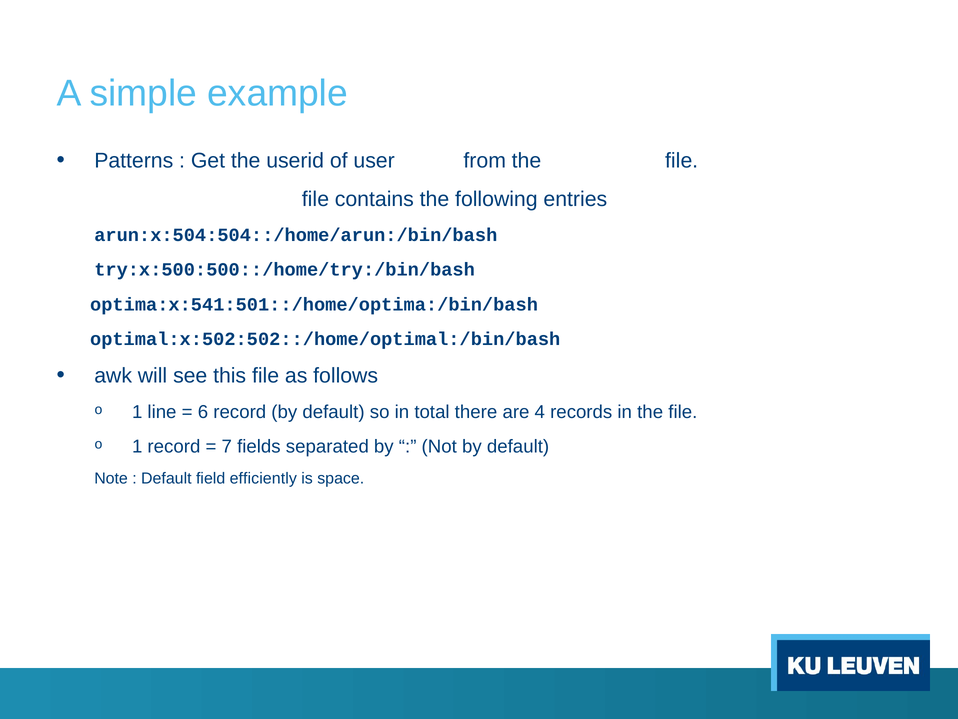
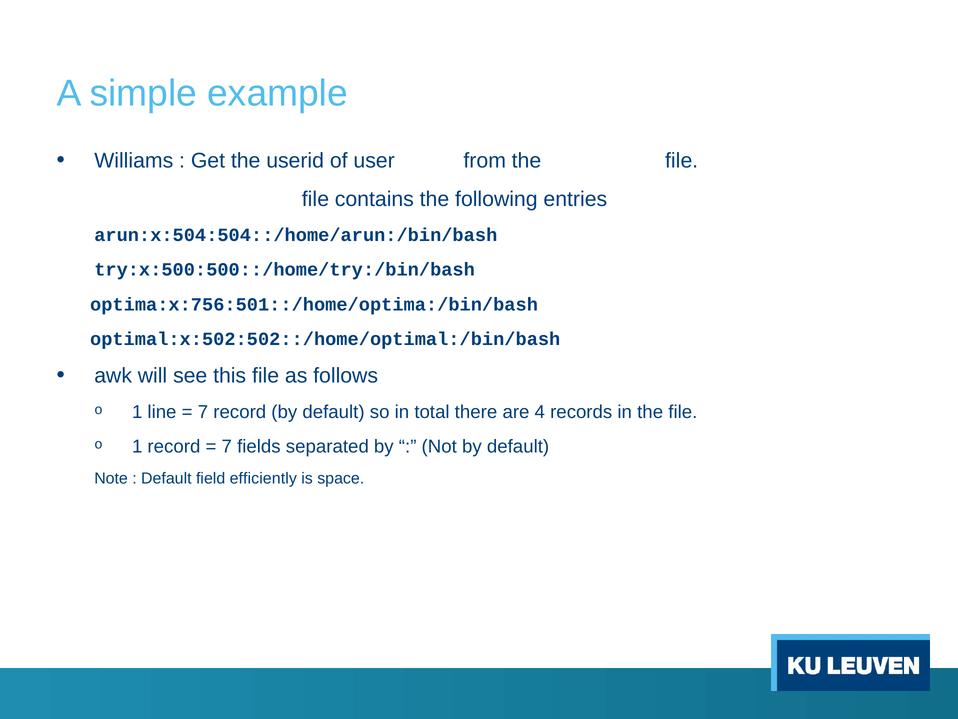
Patterns: Patterns -> Williams
optima:x:541:501::/home/optima:/bin/bash: optima:x:541:501::/home/optima:/bin/bash -> optima:x:756:501::/home/optima:/bin/bash
6 at (203, 412): 6 -> 7
